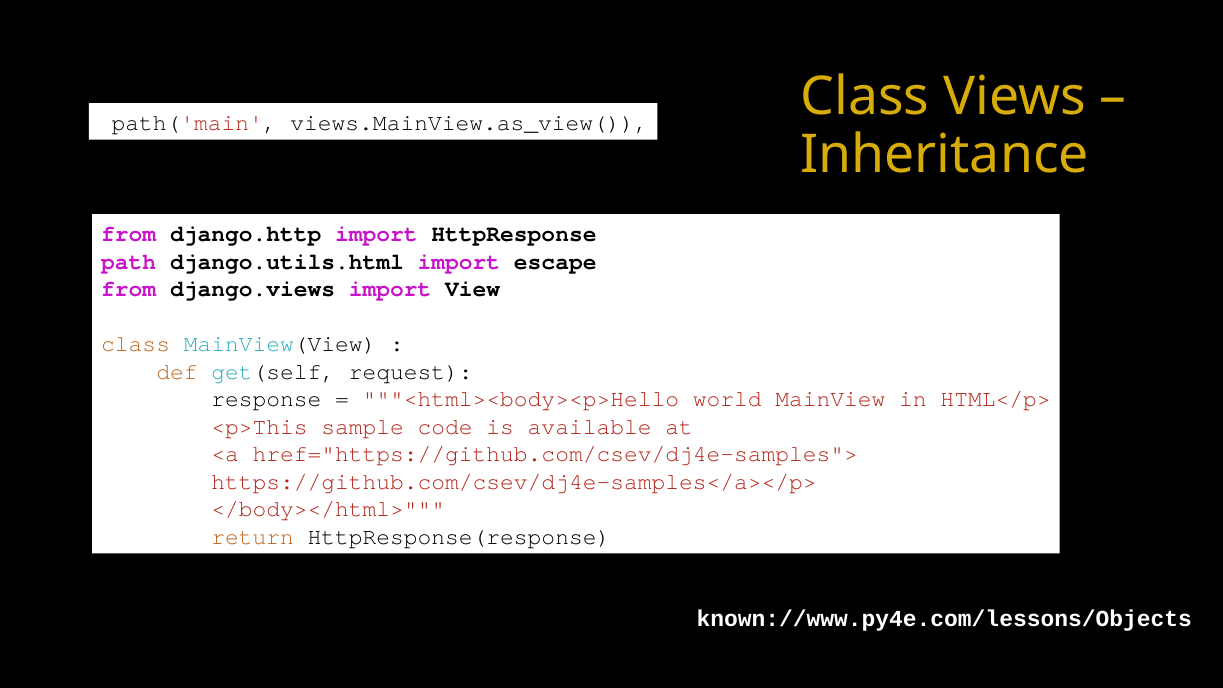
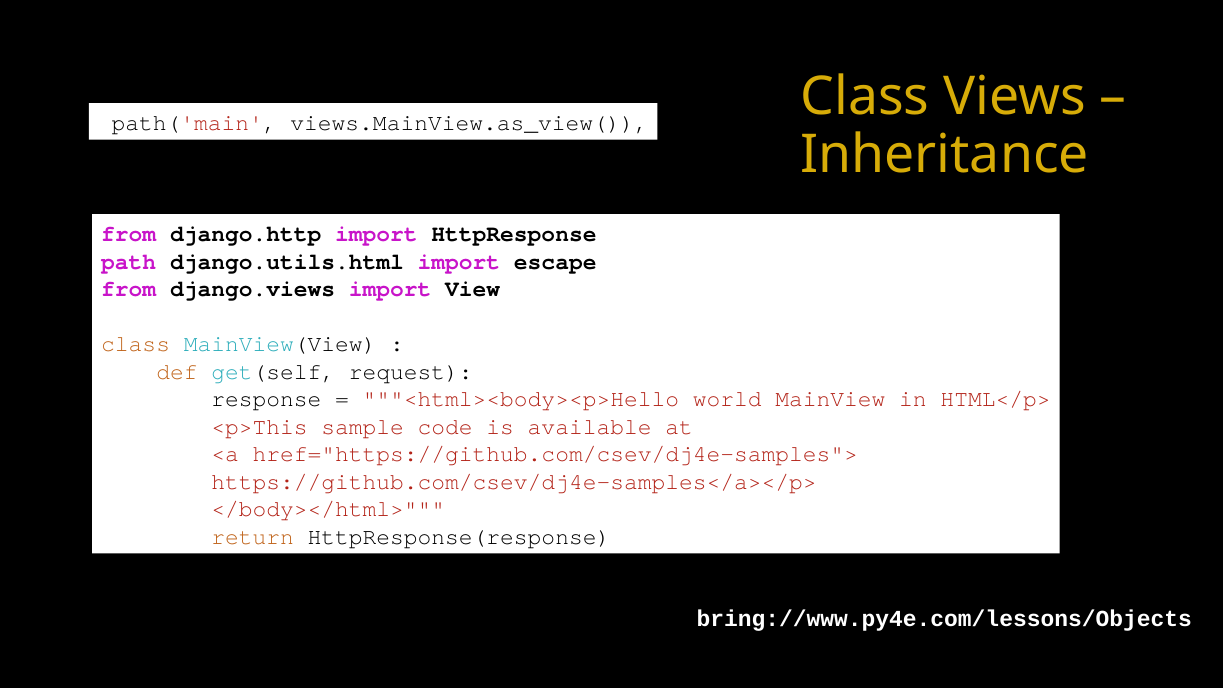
known://www.py4e.com/lessons/Objects: known://www.py4e.com/lessons/Objects -> bring://www.py4e.com/lessons/Objects
